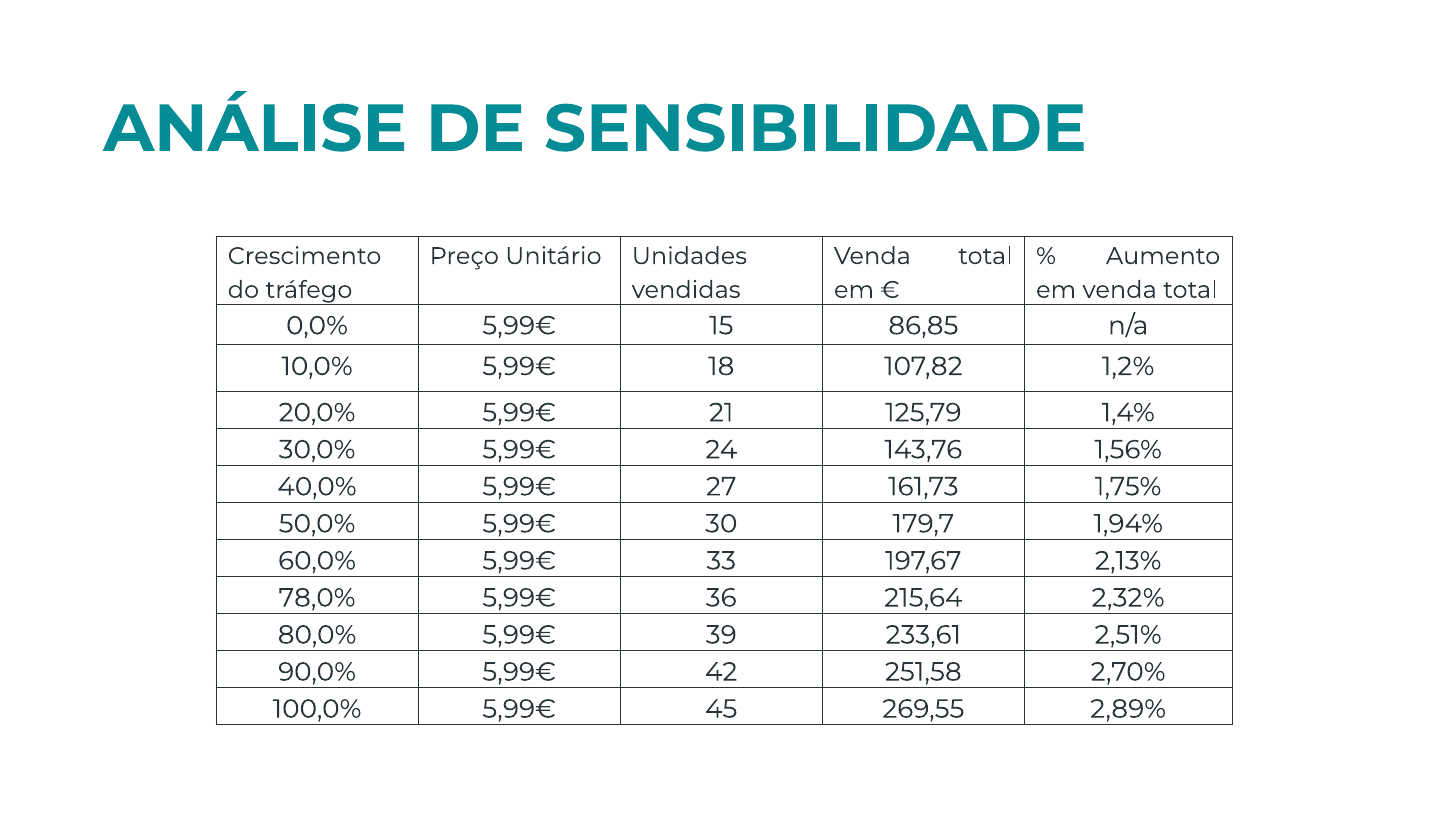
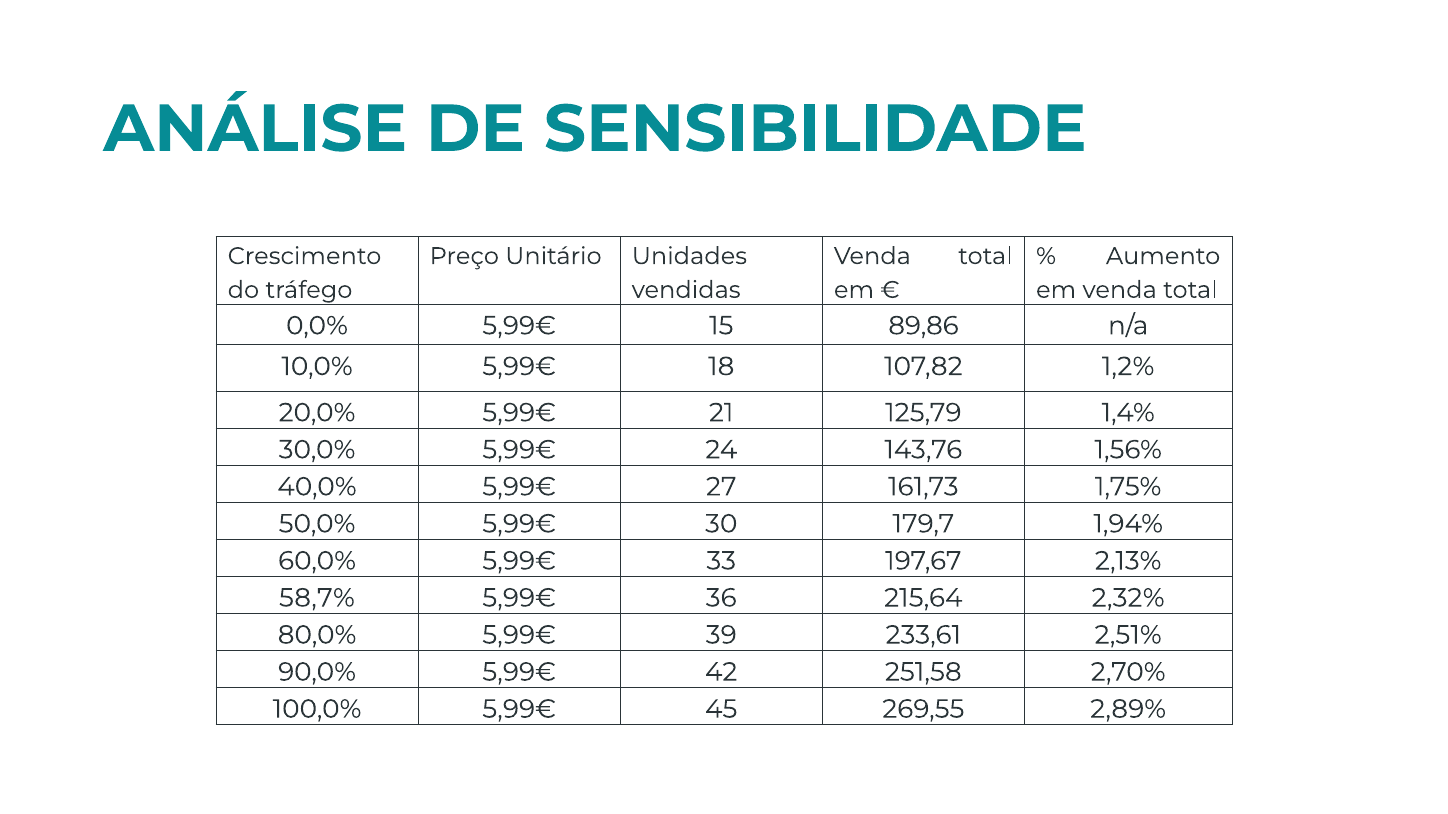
86,85: 86,85 -> 89,86
78,0%: 78,0% -> 58,7%
